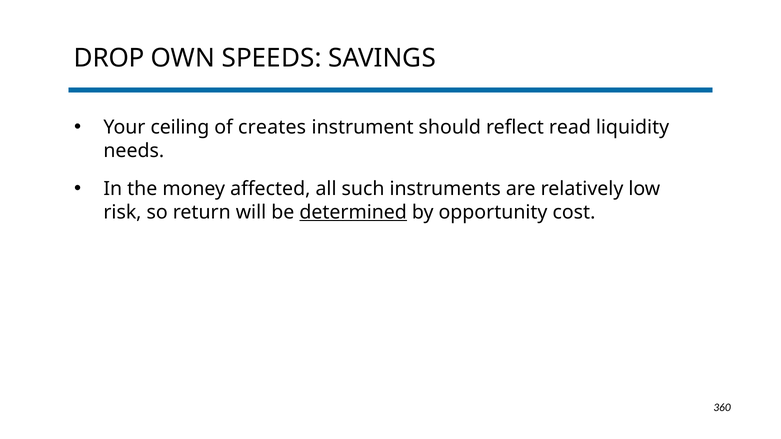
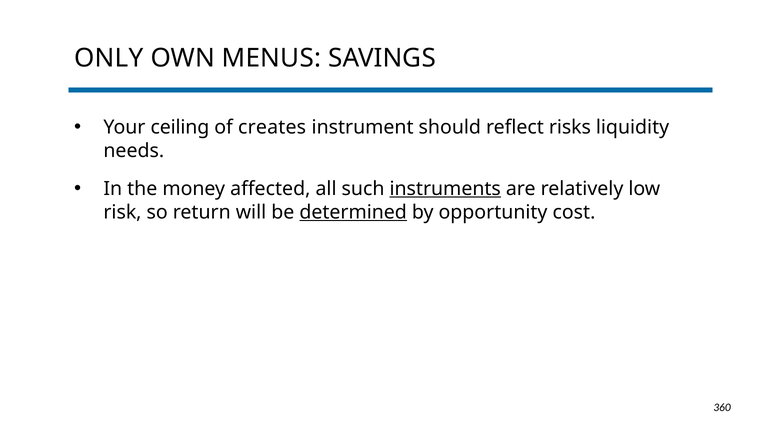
DROP: DROP -> ONLY
SPEEDS: SPEEDS -> MENUS
read: read -> risks
instruments underline: none -> present
